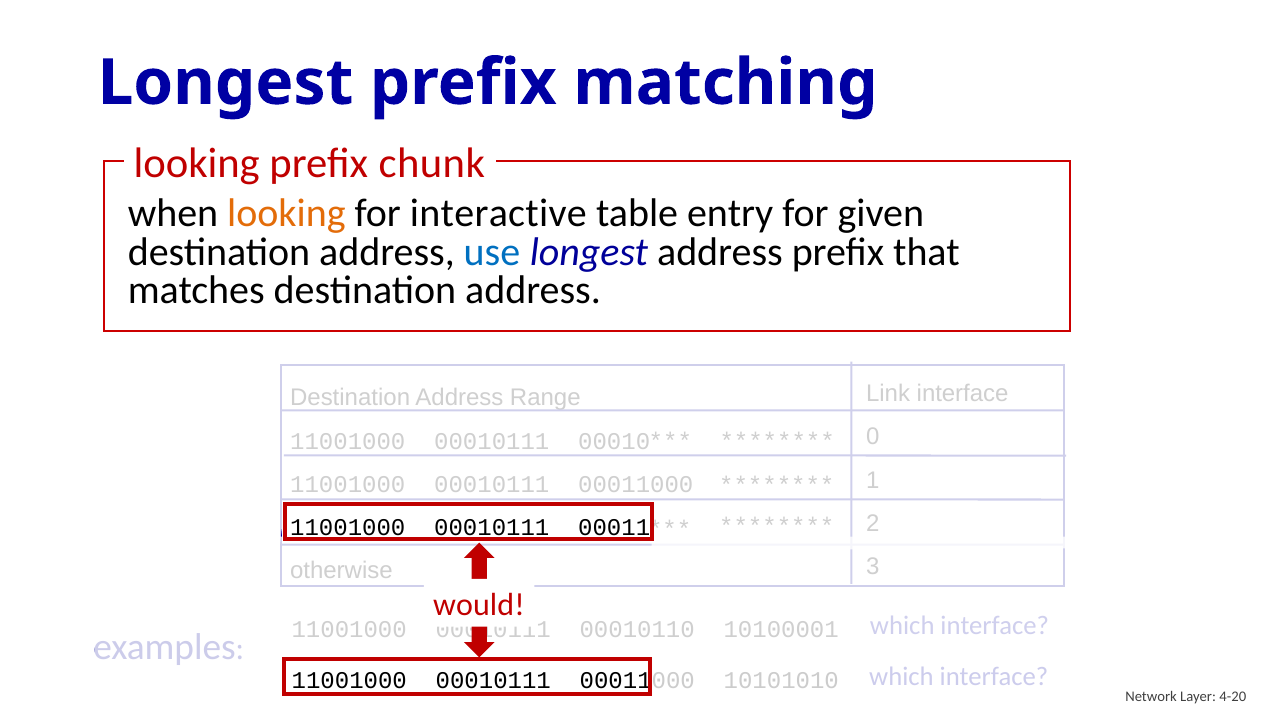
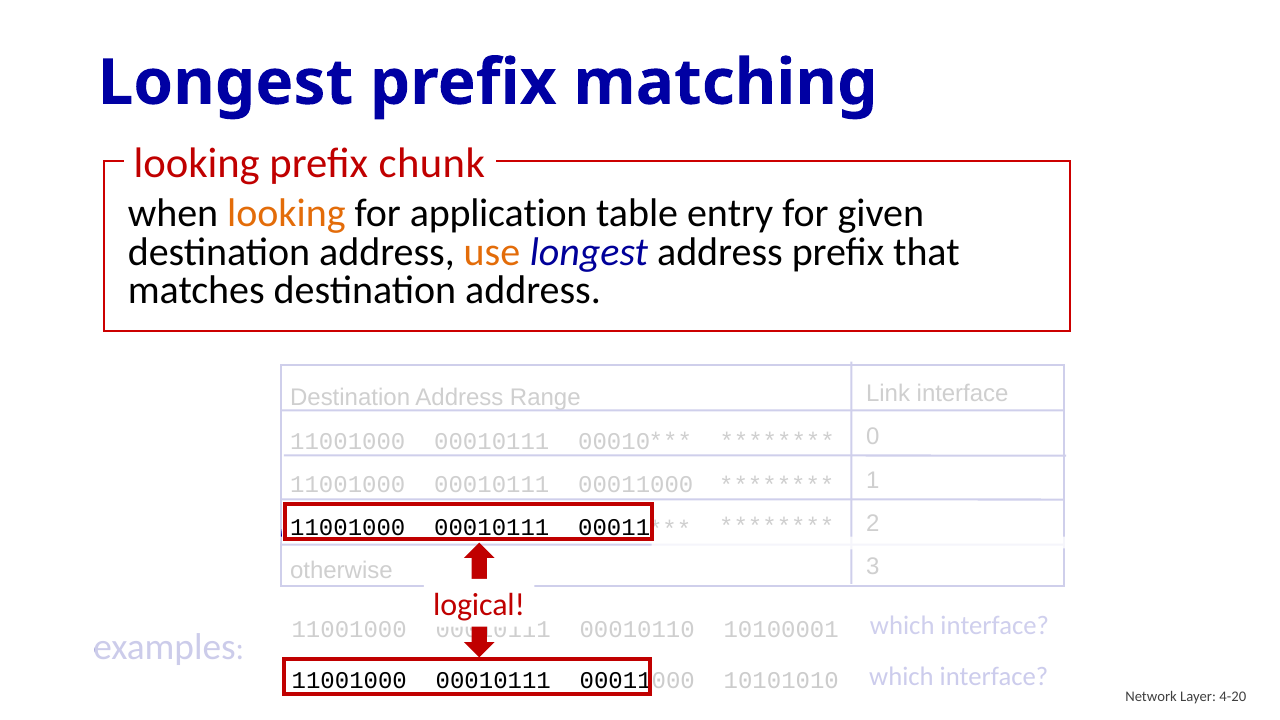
interactive: interactive -> application
use colour: blue -> orange
would: would -> logical
